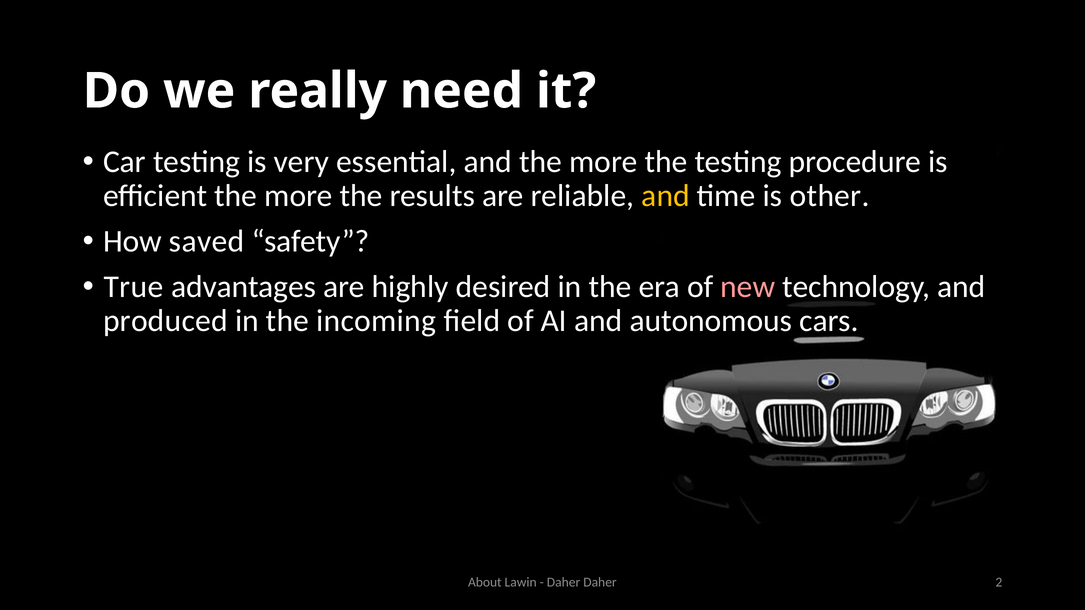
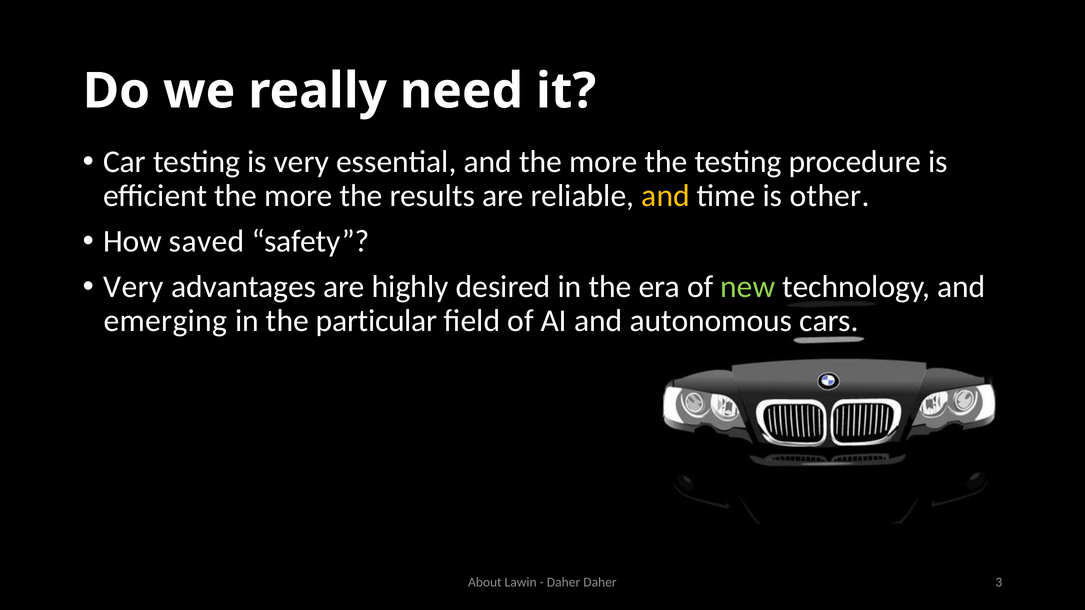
True at (133, 287): True -> Very
new colour: pink -> light green
produced: produced -> emerging
incoming: incoming -> particular
2: 2 -> 3
